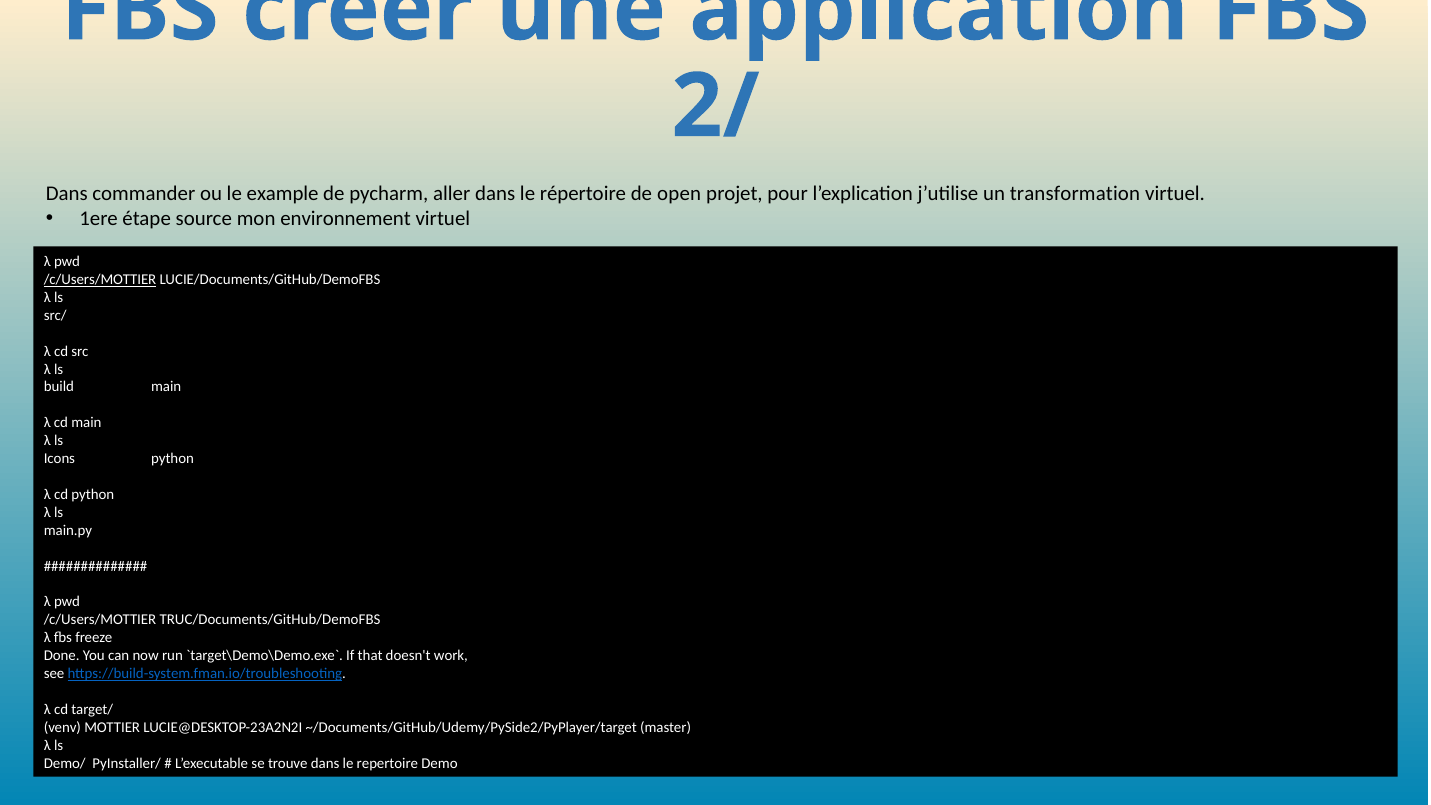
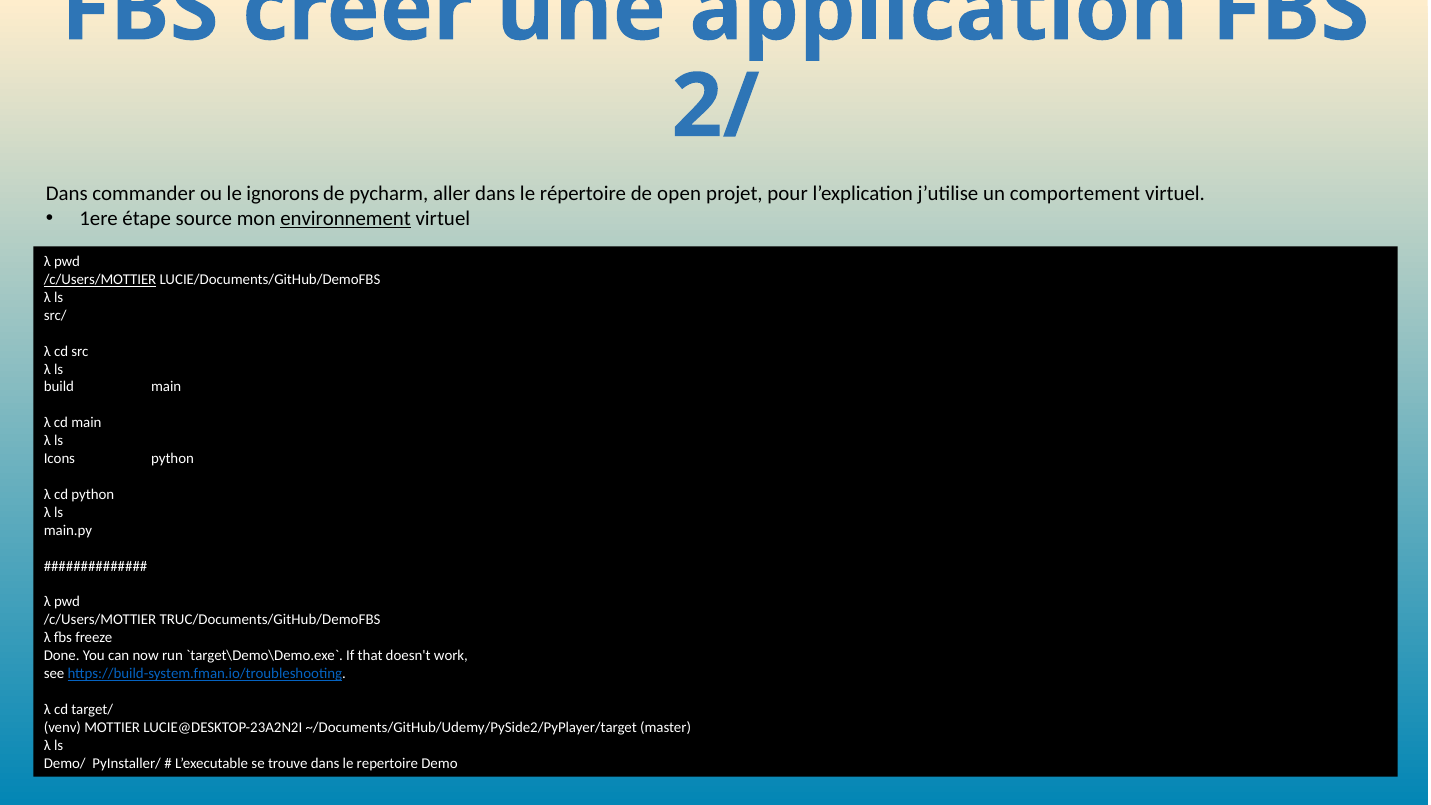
example: example -> ignorons
transformation: transformation -> comportement
environnement underline: none -> present
